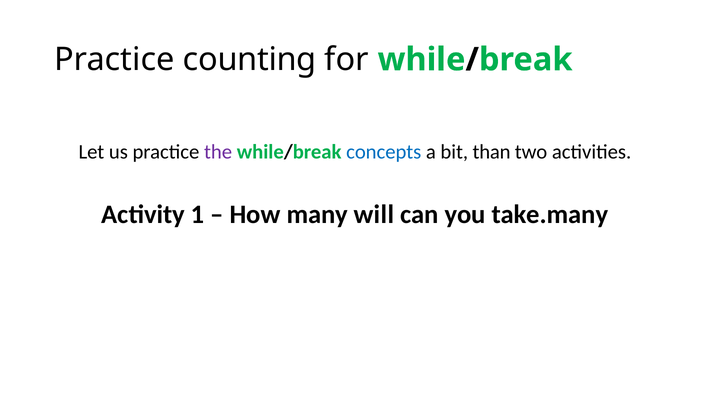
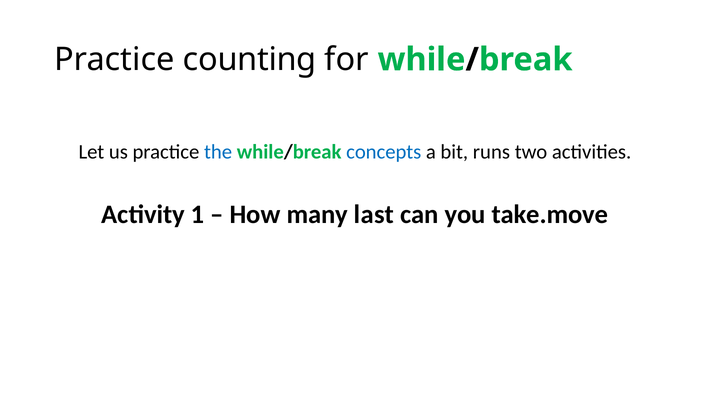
the colour: purple -> blue
than: than -> runs
will: will -> last
take.many: take.many -> take.move
